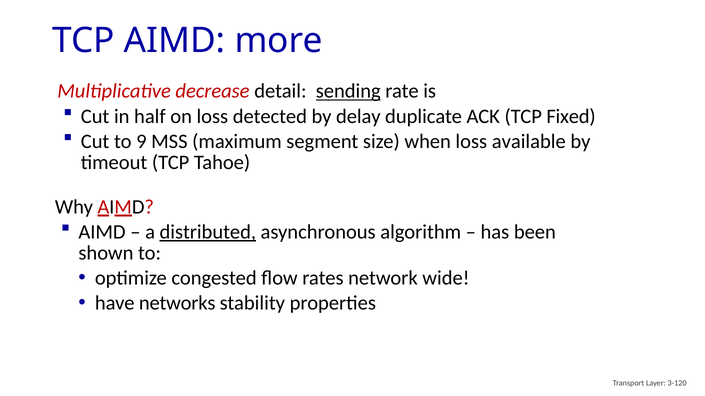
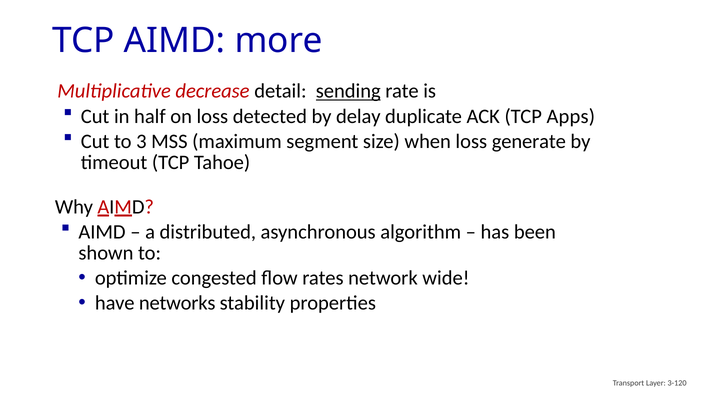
Fixed: Fixed -> Apps
9: 9 -> 3
available: available -> generate
distributed underline: present -> none
